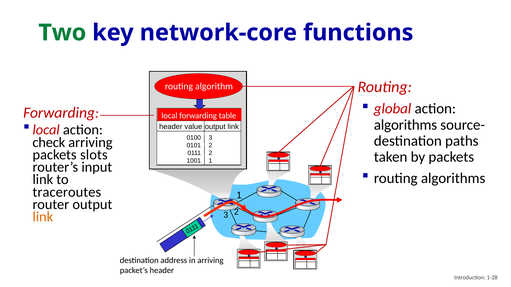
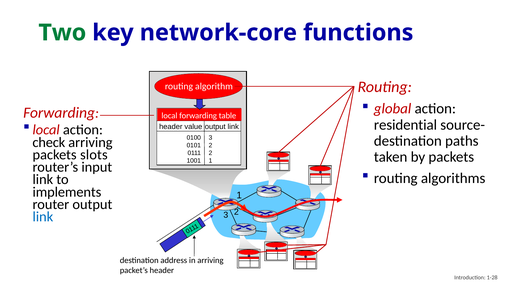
algorithms at (405, 125): algorithms -> residential
traceroutes: traceroutes -> implements
link at (43, 217) colour: orange -> blue
